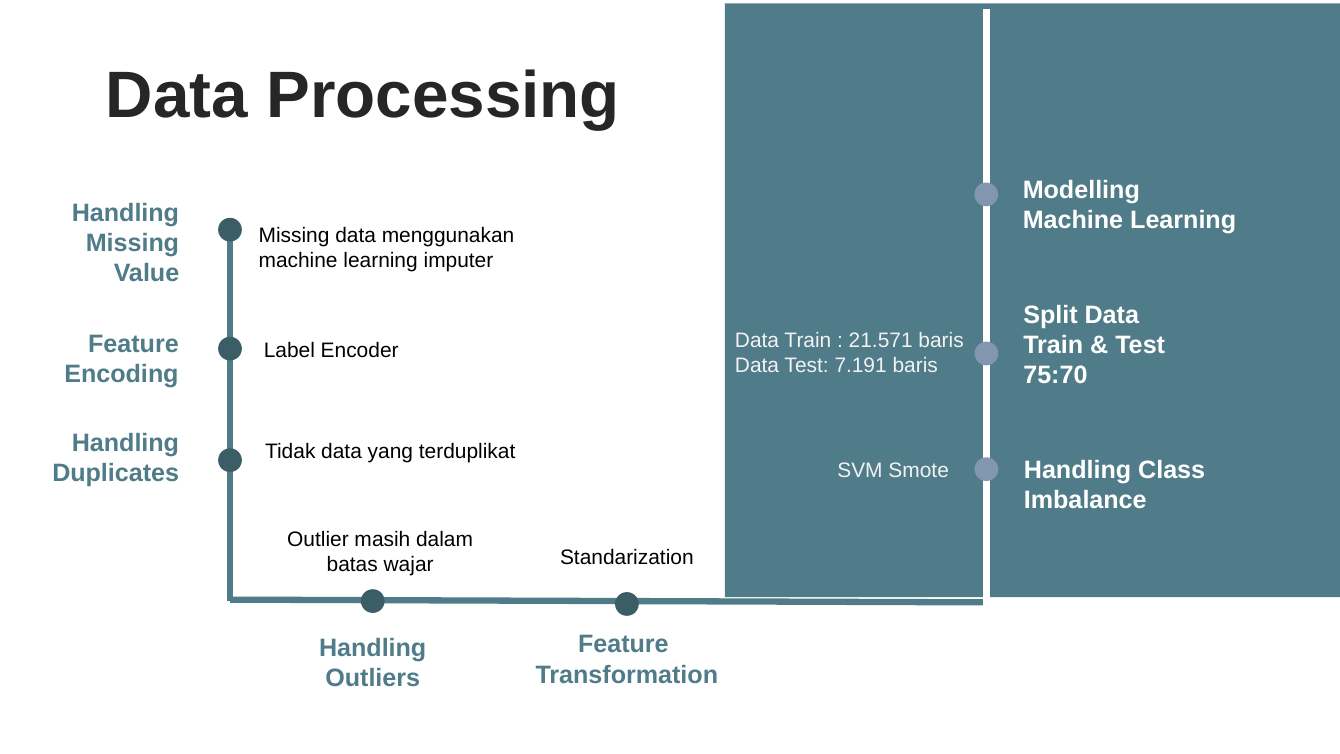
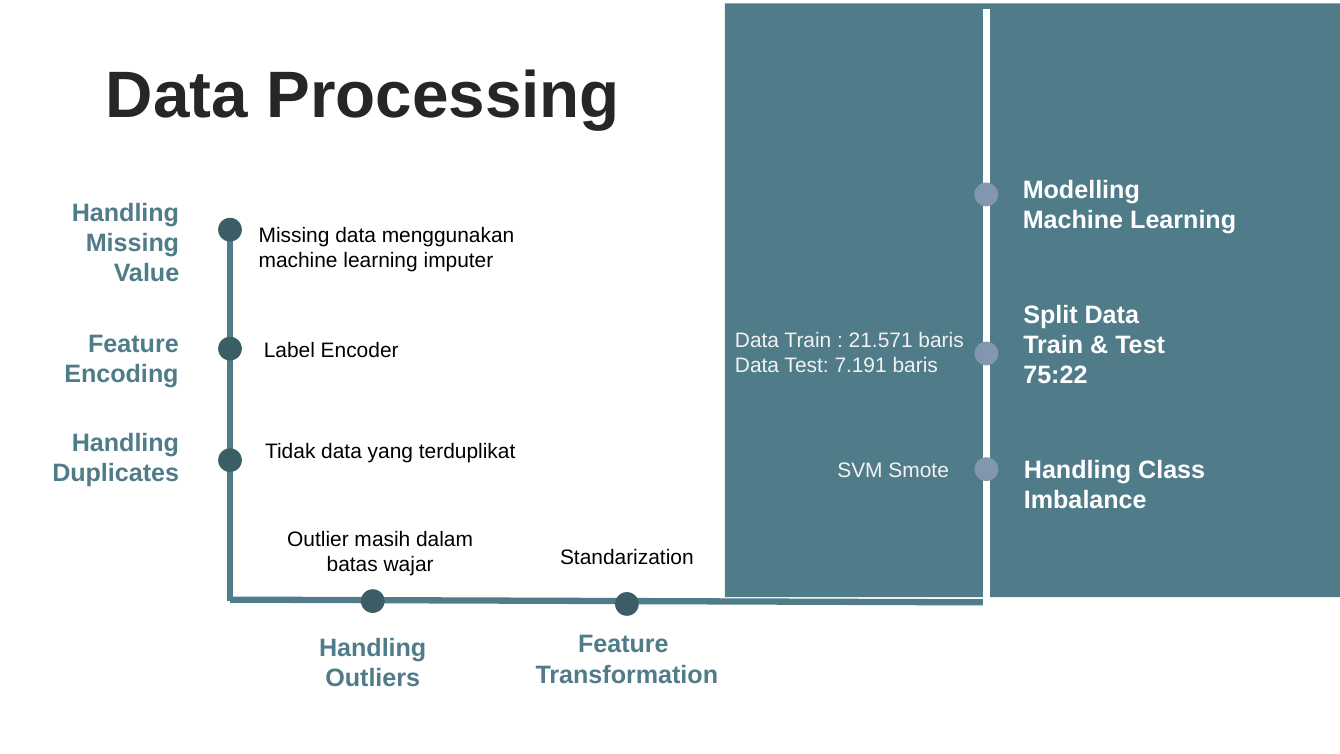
75:70: 75:70 -> 75:22
